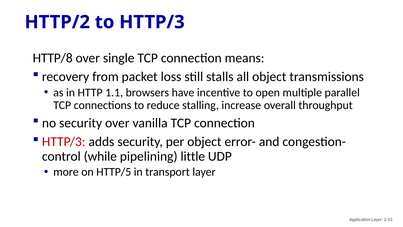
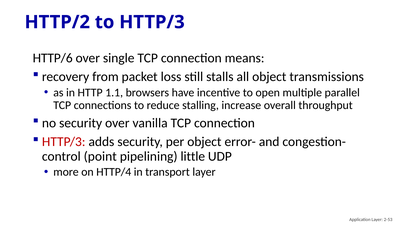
HTTP/8: HTTP/8 -> HTTP/6
while: while -> point
HTTP/5: HTTP/5 -> HTTP/4
